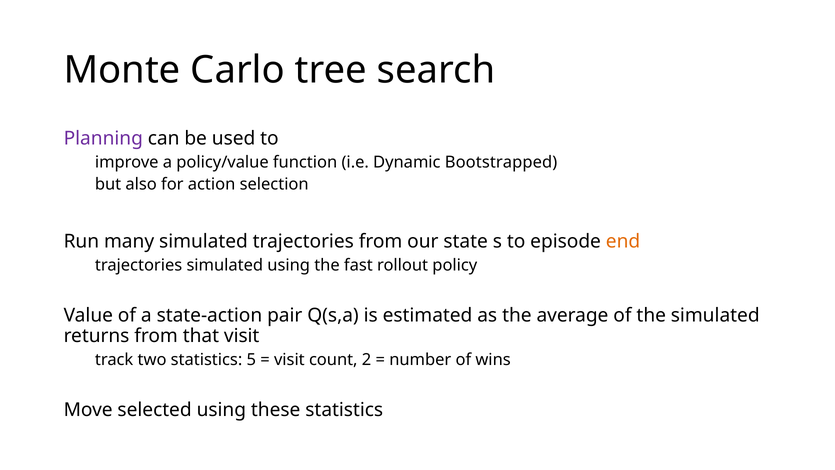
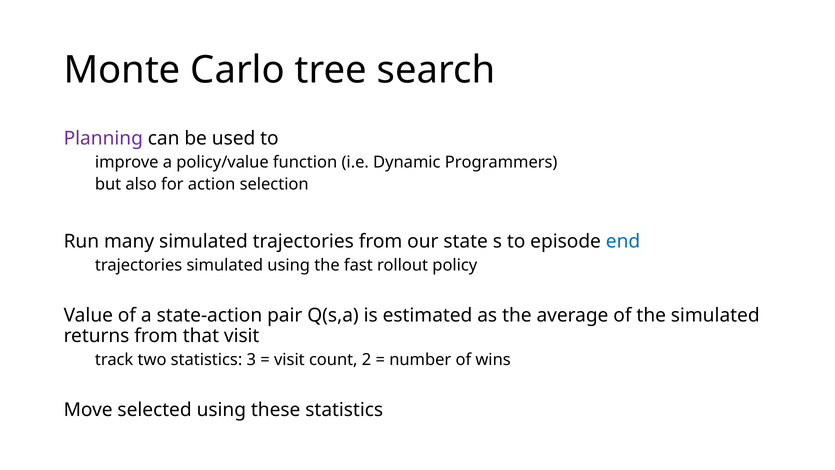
Bootstrapped: Bootstrapped -> Programmers
end colour: orange -> blue
5: 5 -> 3
